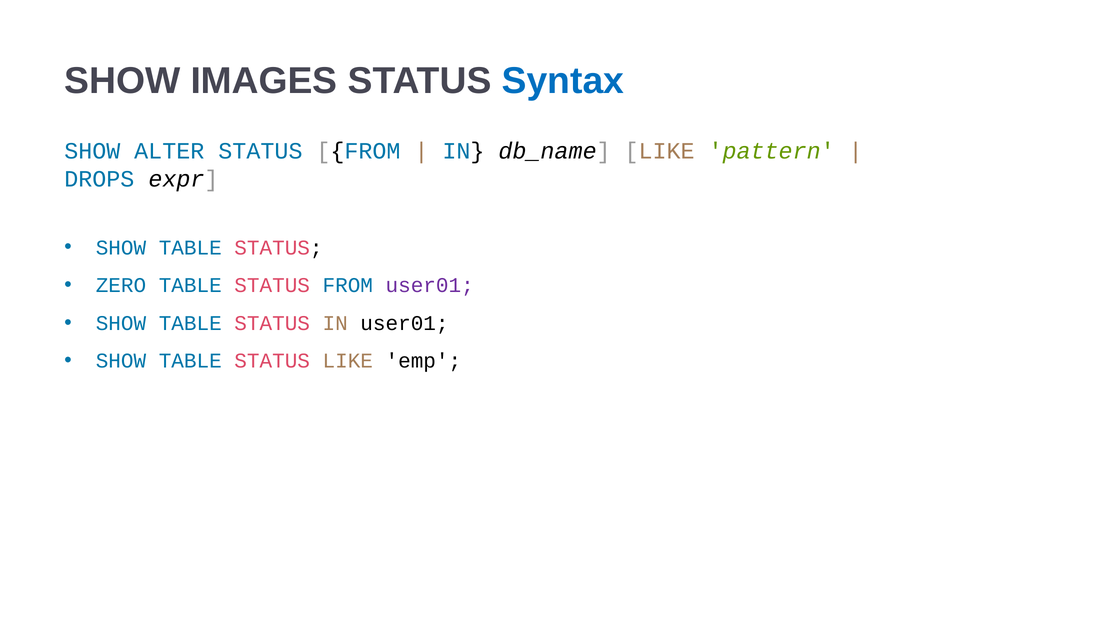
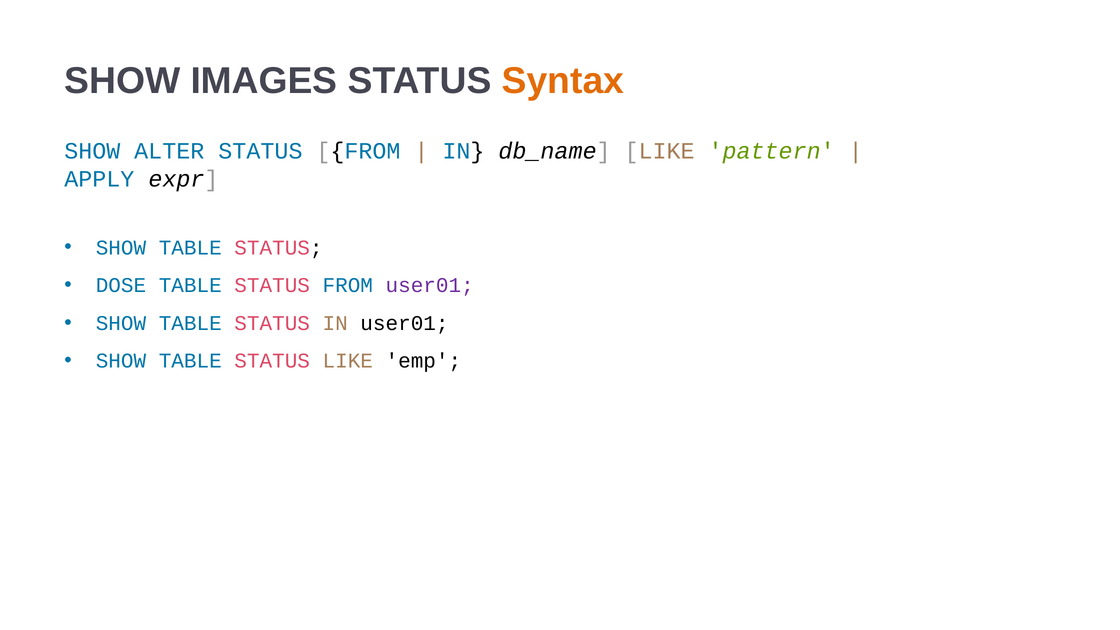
Syntax colour: blue -> orange
DROPS: DROPS -> APPLY
ZERO: ZERO -> DOSE
